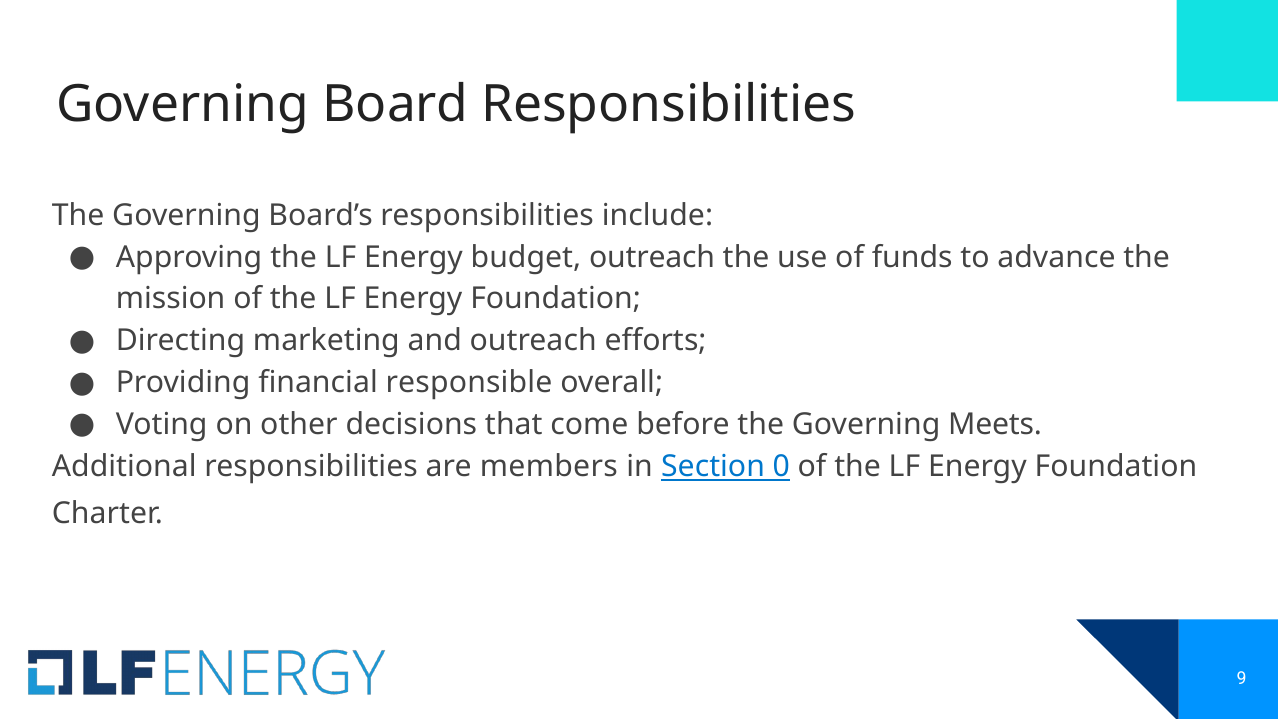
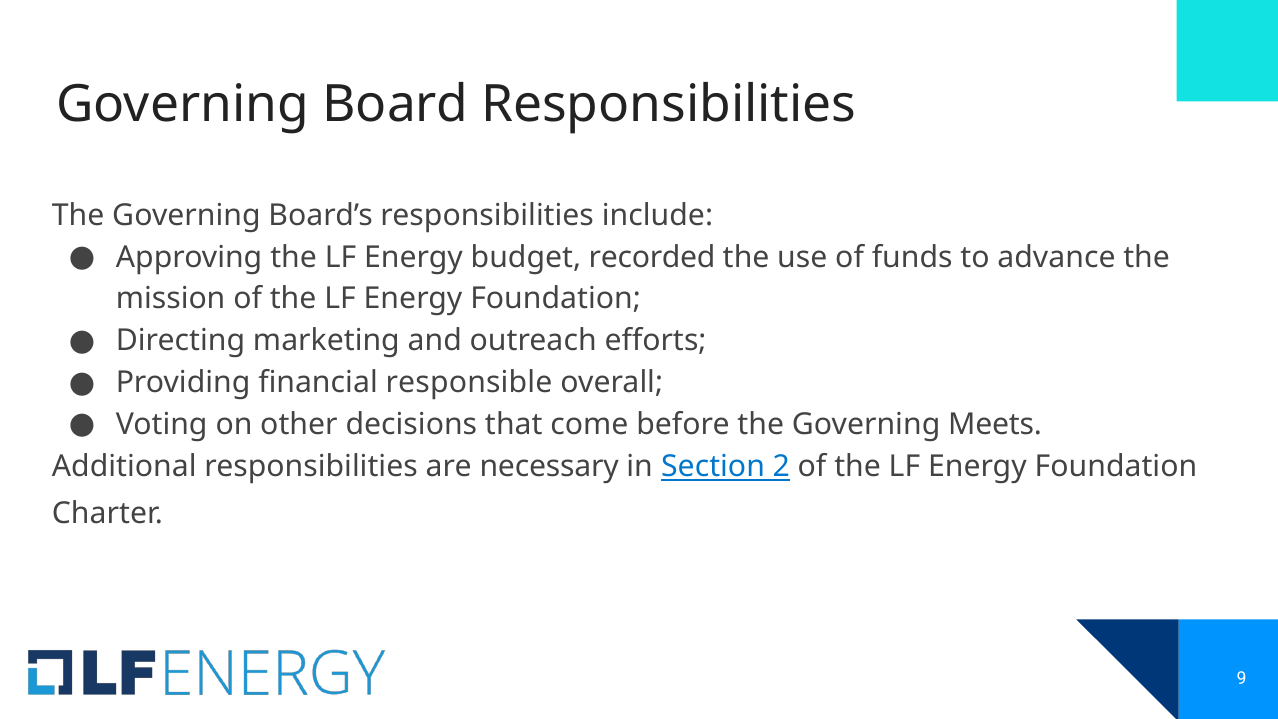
budget outreach: outreach -> recorded
members: members -> necessary
0: 0 -> 2
